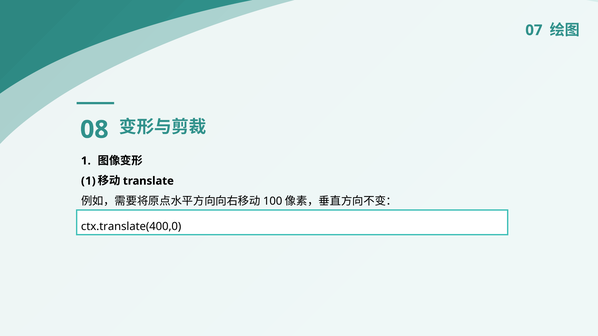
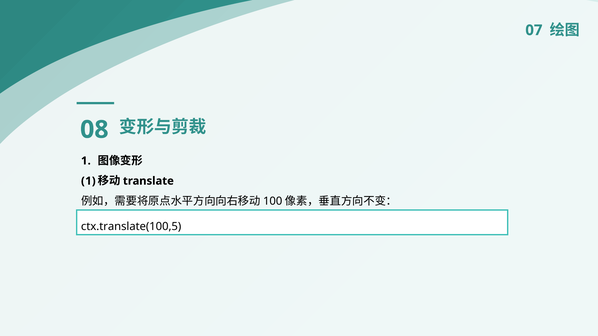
ctx.translate(400,0: ctx.translate(400,0 -> ctx.translate(100,5
